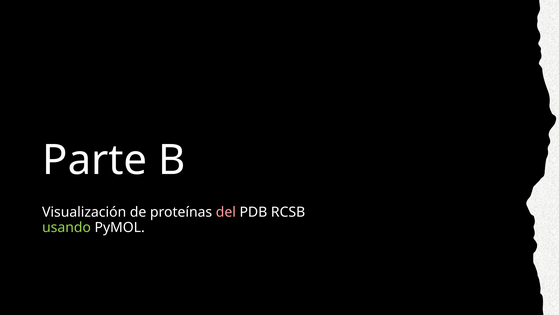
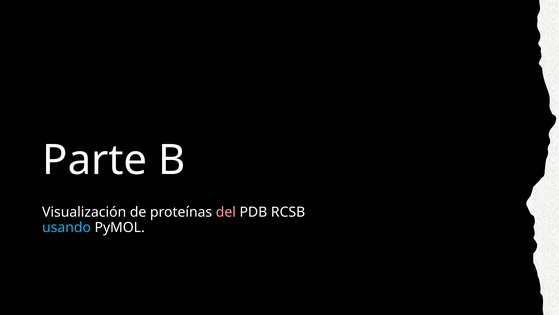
usando colour: light green -> light blue
